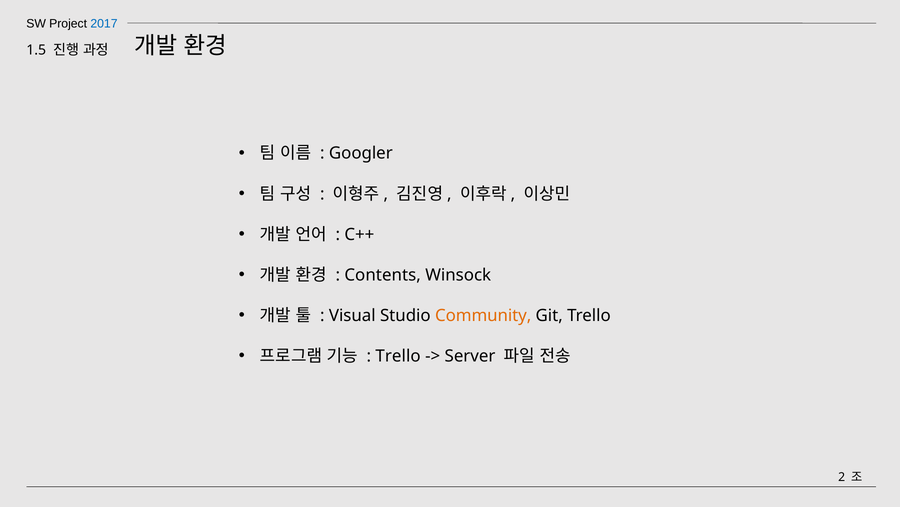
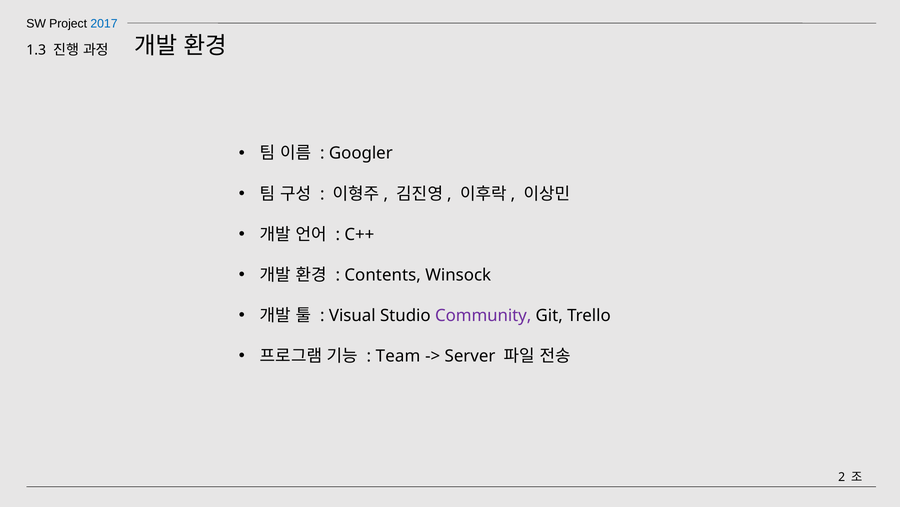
1.5: 1.5 -> 1.3
Community colour: orange -> purple
Trello at (398, 356): Trello -> Team
